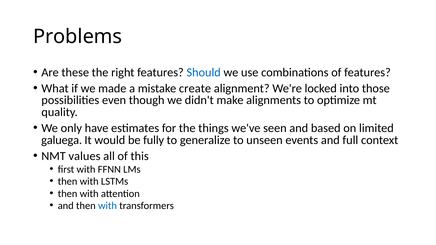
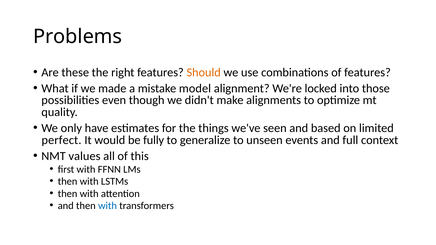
Should colour: blue -> orange
create: create -> model
galuega: galuega -> perfect
